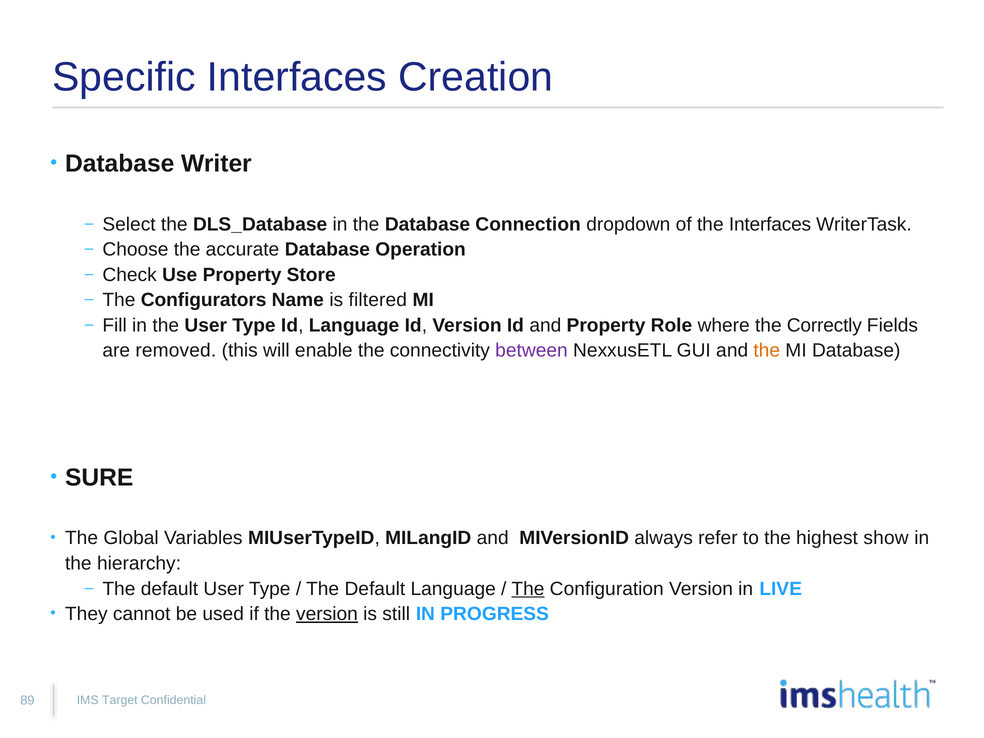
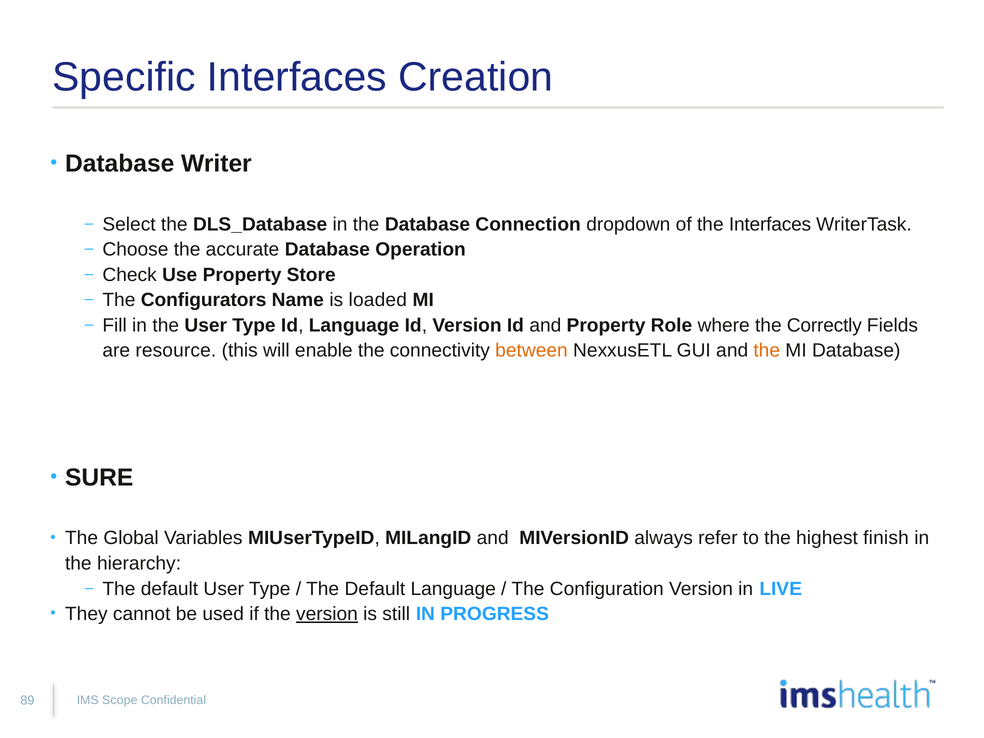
filtered: filtered -> loaded
removed: removed -> resource
between colour: purple -> orange
show: show -> finish
The at (528, 589) underline: present -> none
Target: Target -> Scope
